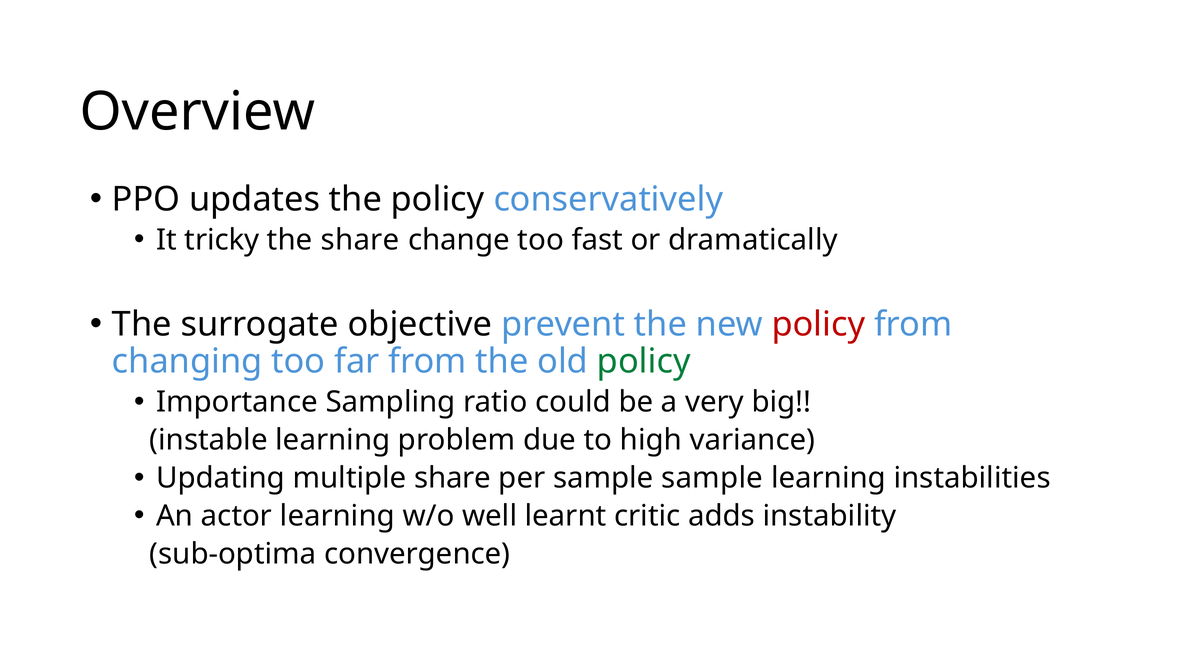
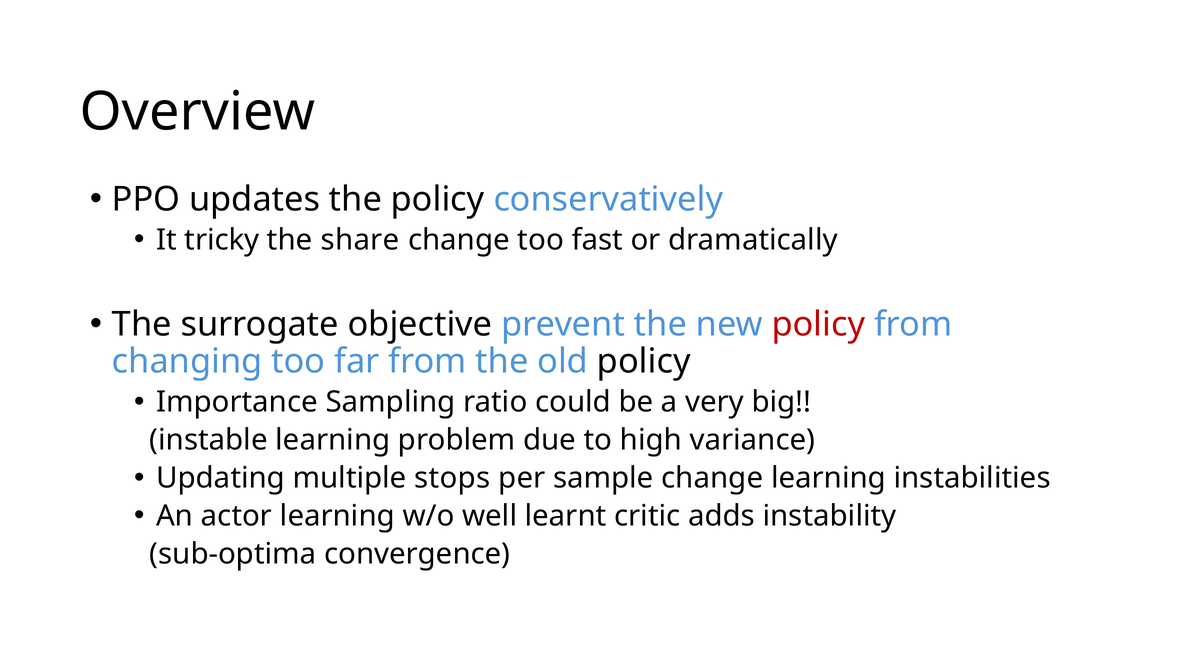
policy at (644, 362) colour: green -> black
multiple share: share -> stops
sample sample: sample -> change
